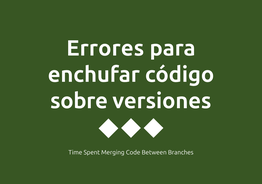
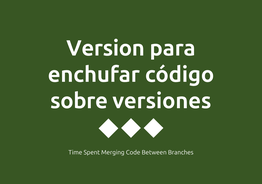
Errores: Errores -> Version
